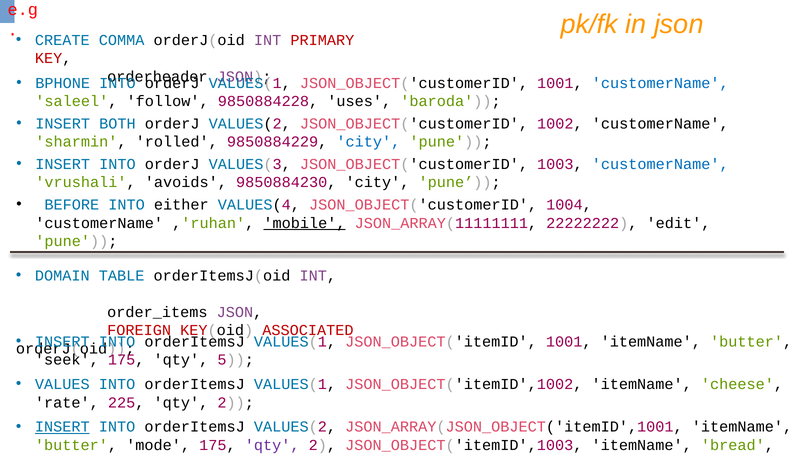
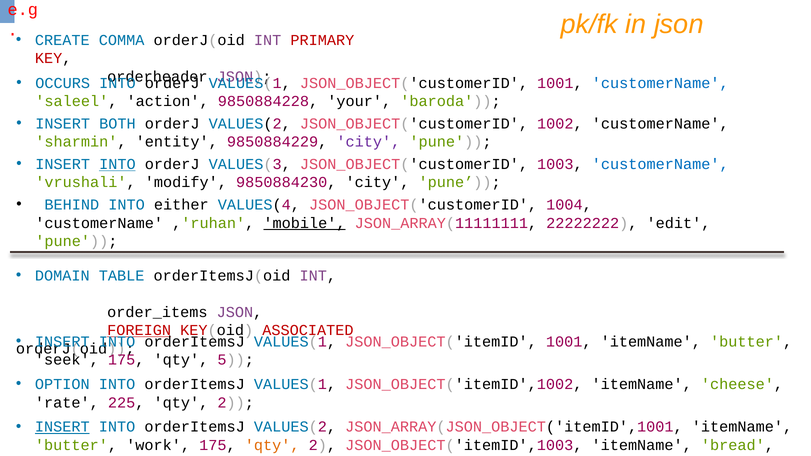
BPHONE: BPHONE -> OCCURS
follow: follow -> action
uses: uses -> your
rolled: rolled -> entity
city at (368, 142) colour: blue -> purple
INTO at (117, 164) underline: none -> present
avoids: avoids -> modify
BEFORE: BEFORE -> BEHIND
FOREIGN underline: none -> present
VALUES: VALUES -> OPTION
mode: mode -> work
qty at (272, 445) colour: purple -> orange
